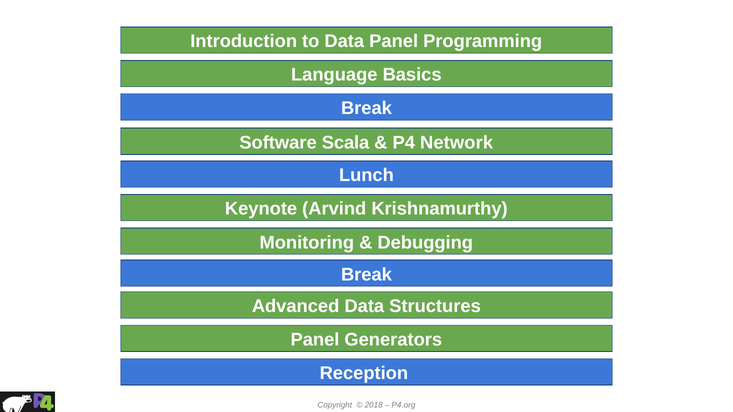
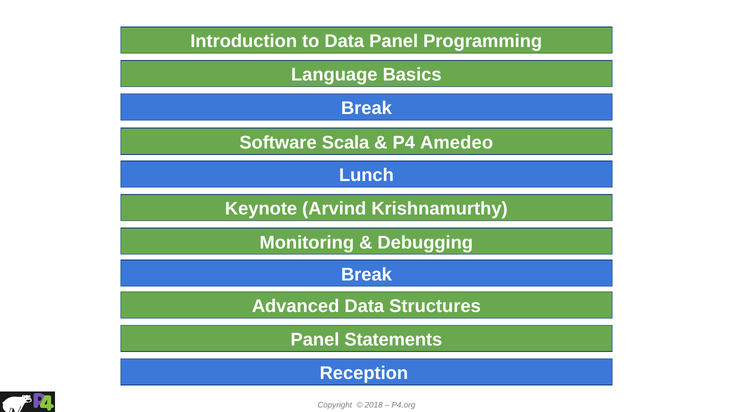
Network: Network -> Amedeo
Generators: Generators -> Statements
